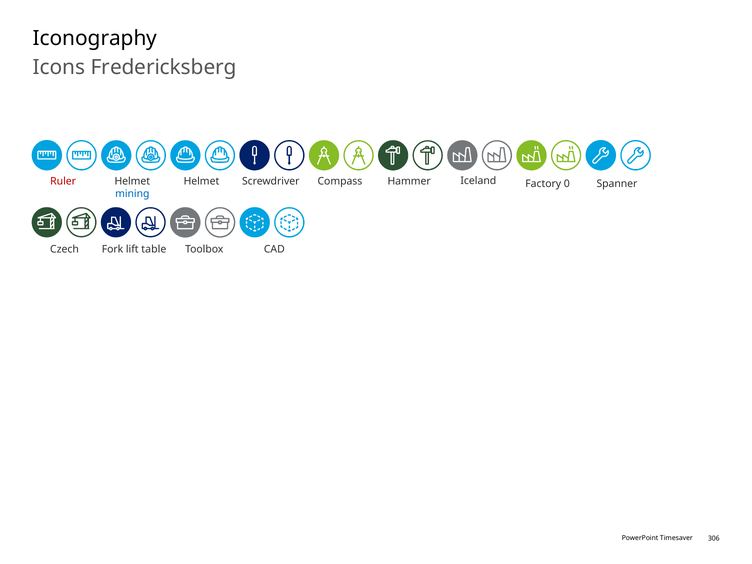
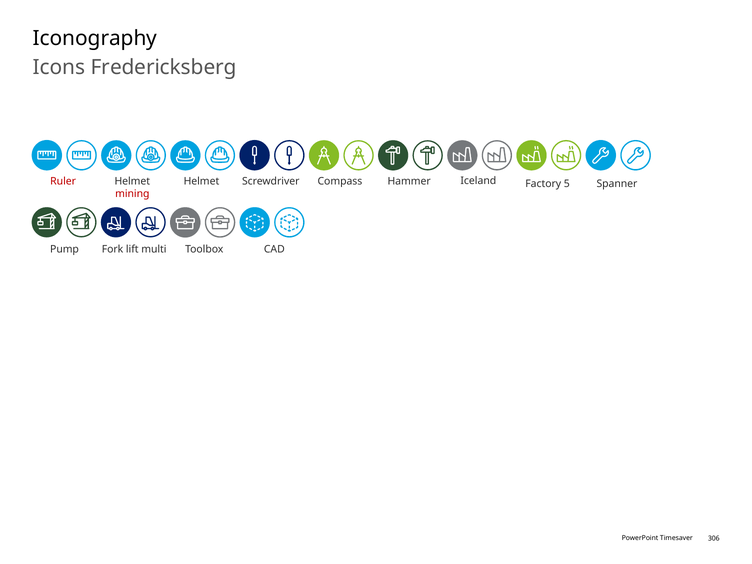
0: 0 -> 5
mining colour: blue -> red
Czech: Czech -> Pump
table: table -> multi
